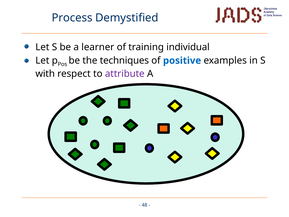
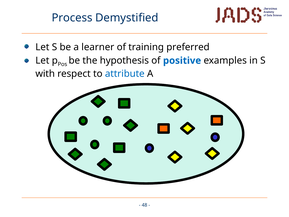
individual: individual -> preferred
techniques: techniques -> hypothesis
attribute colour: purple -> blue
